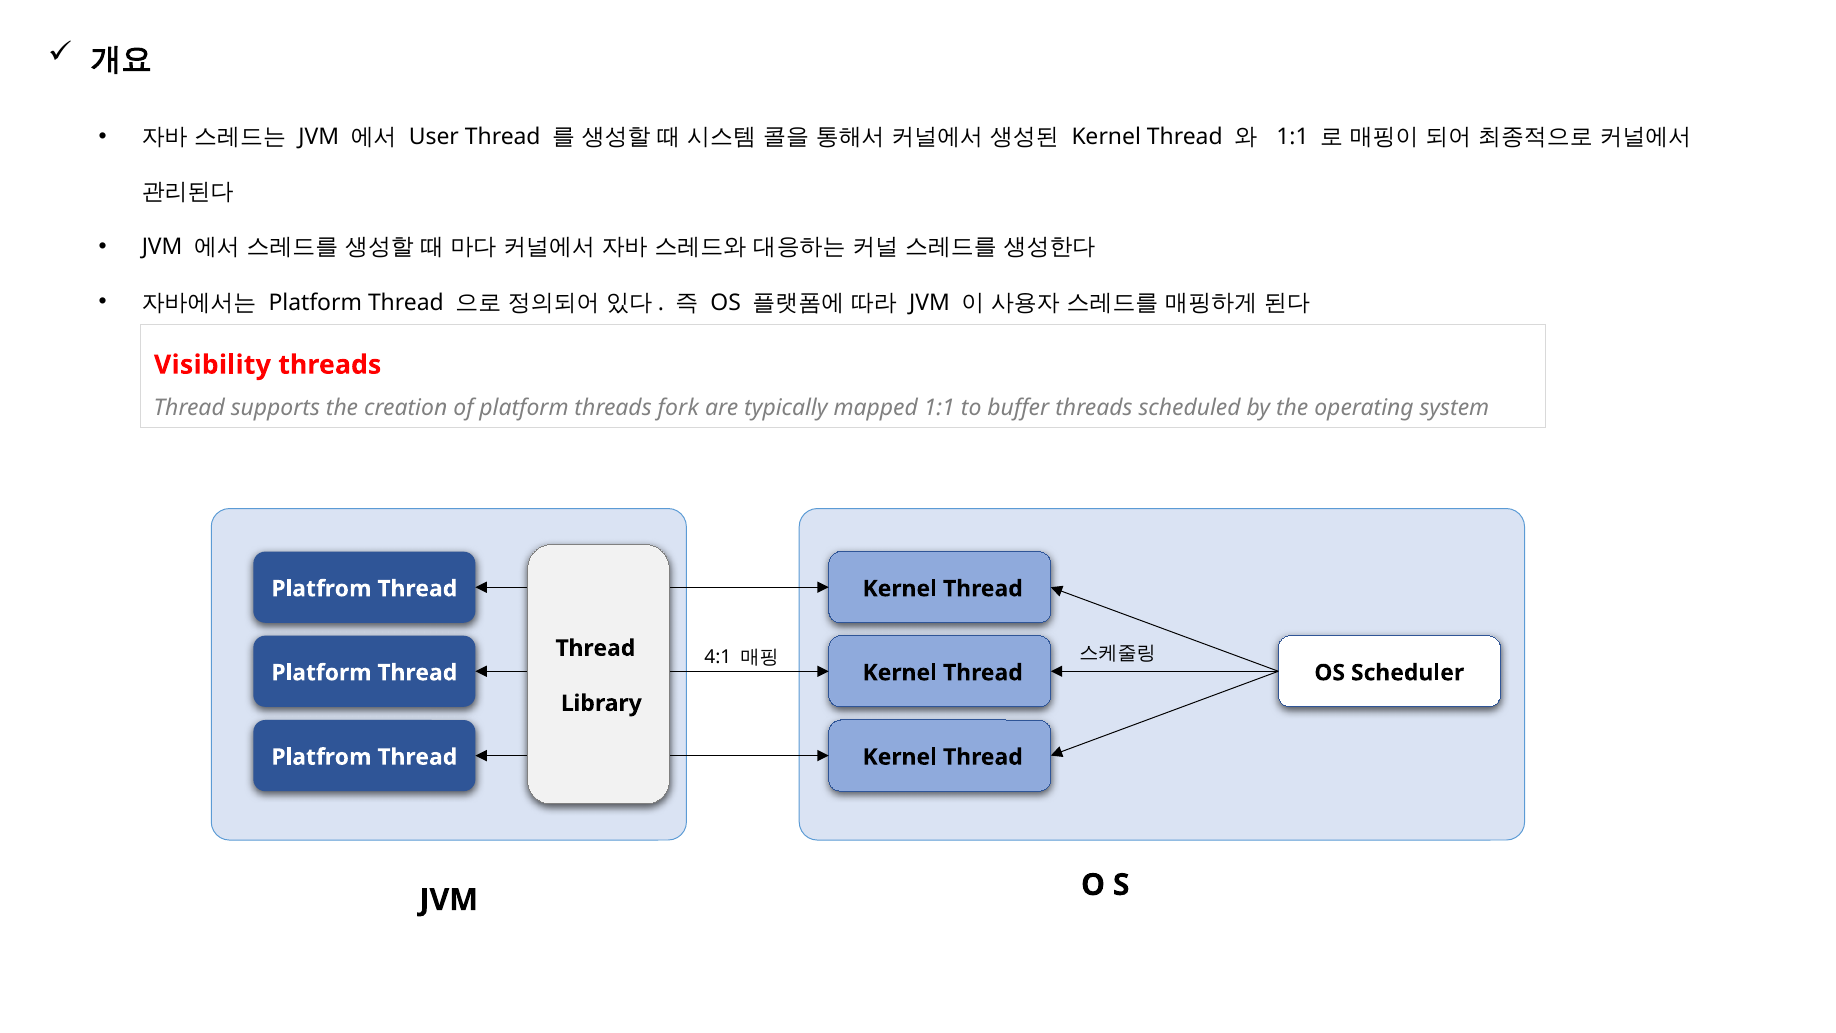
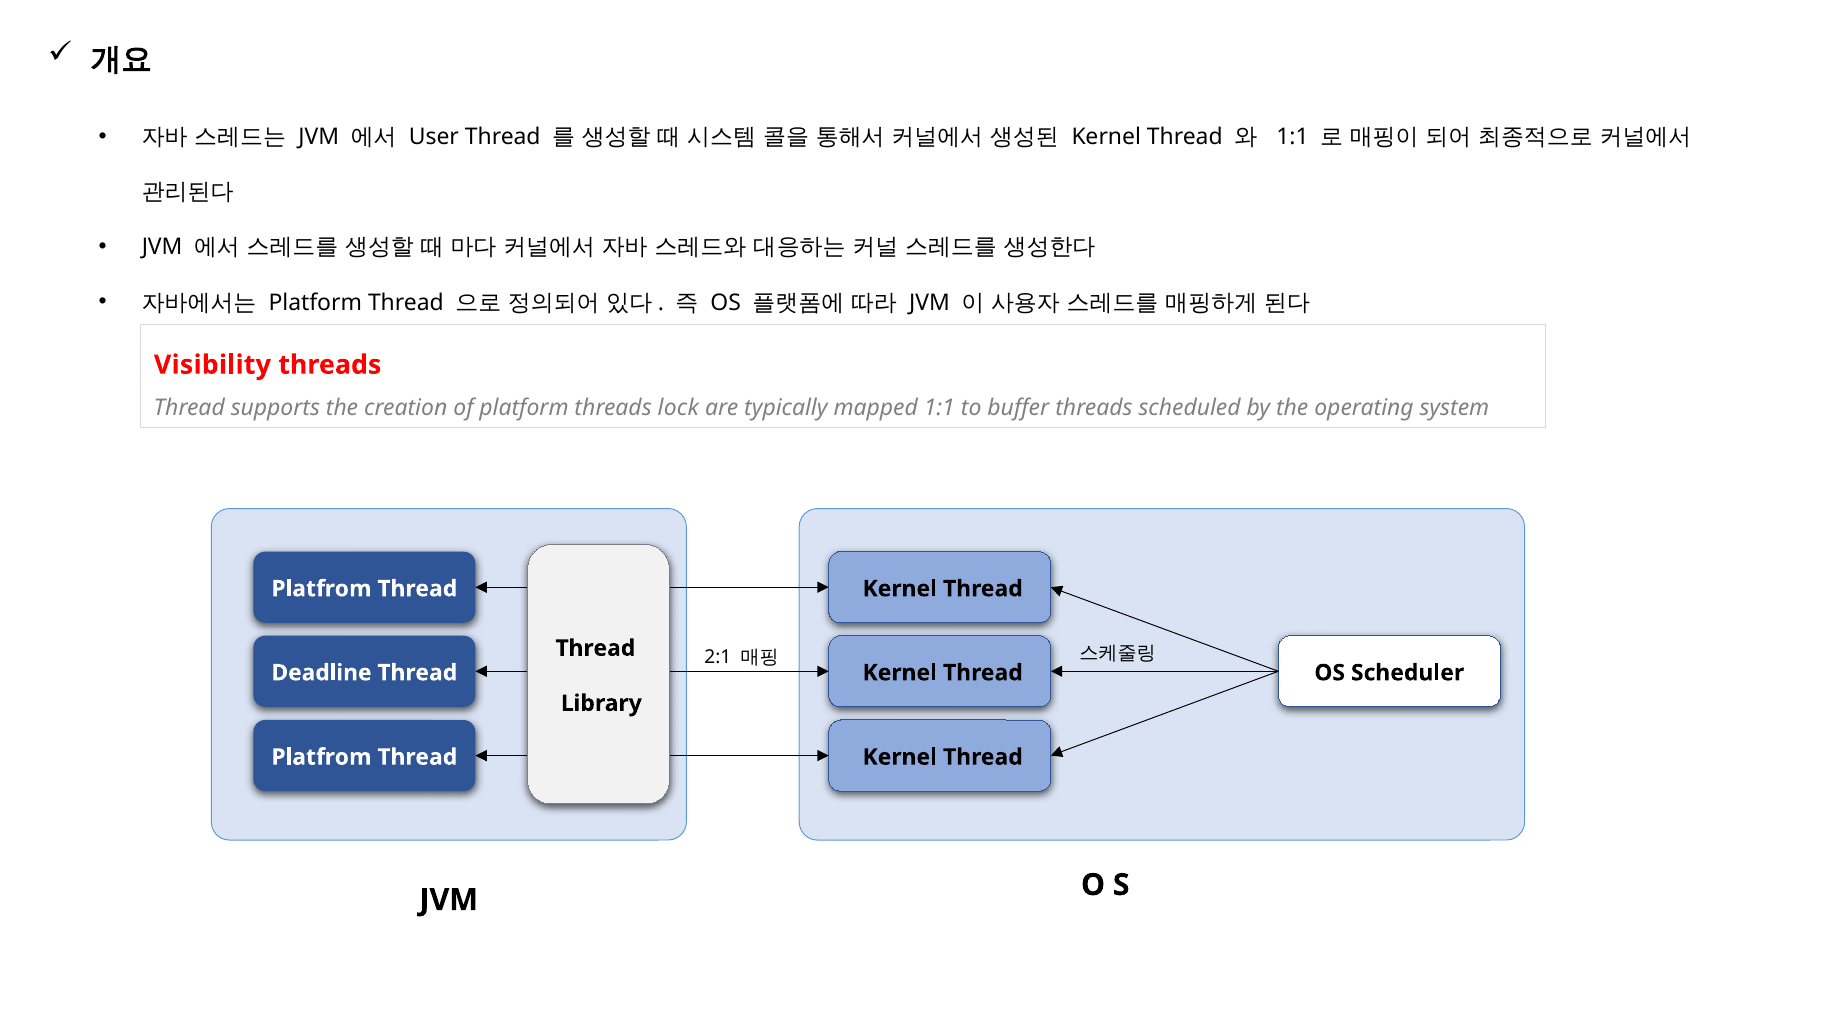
fork: fork -> lock
4:1: 4:1 -> 2:1
Platform at (321, 673): Platform -> Deadline
